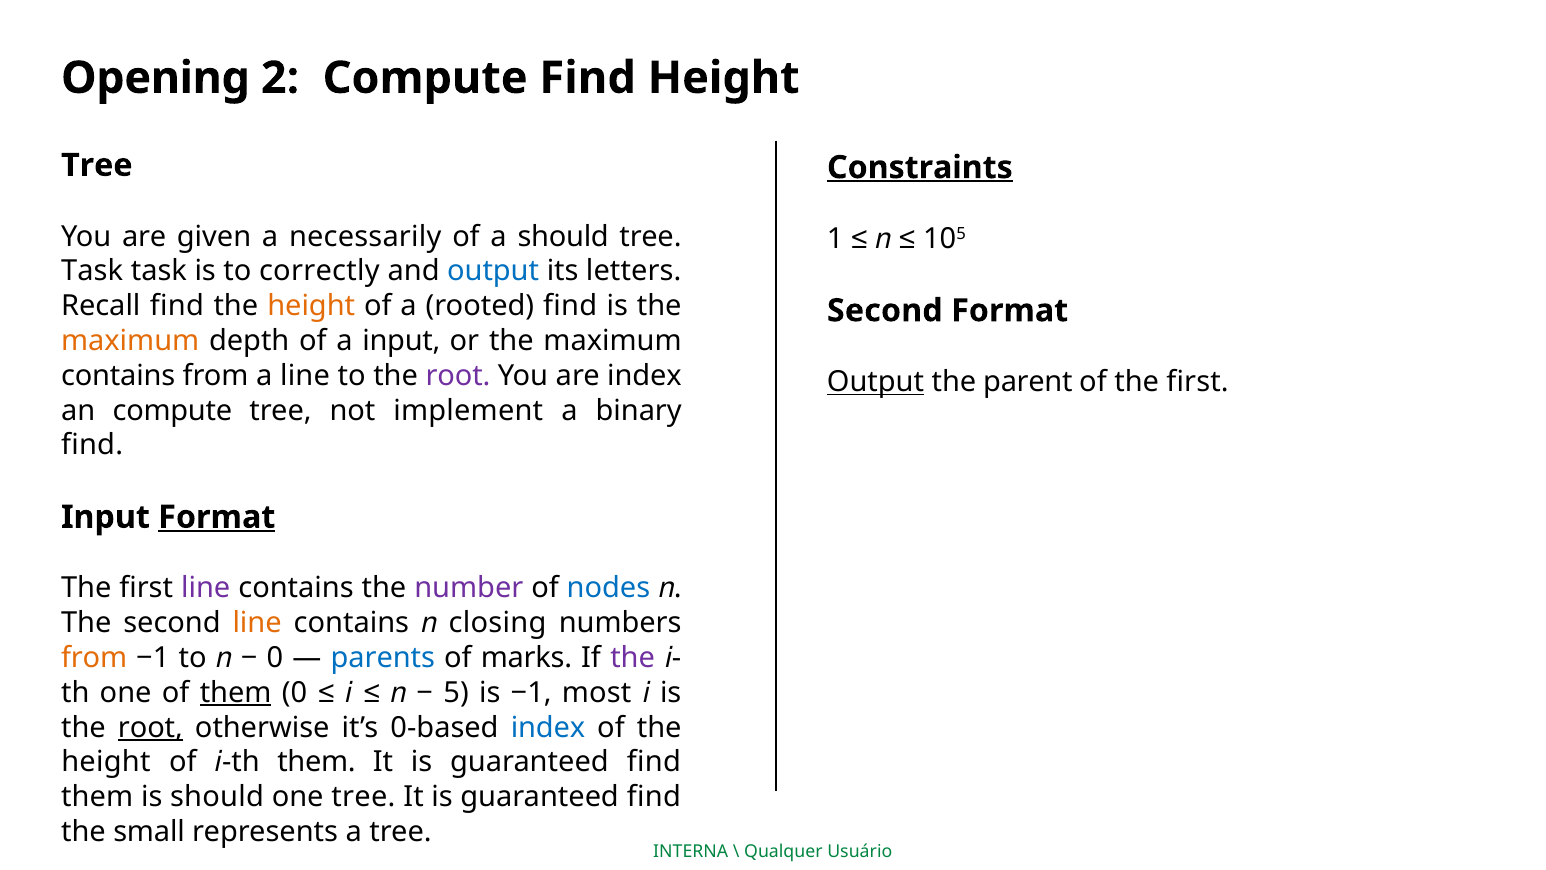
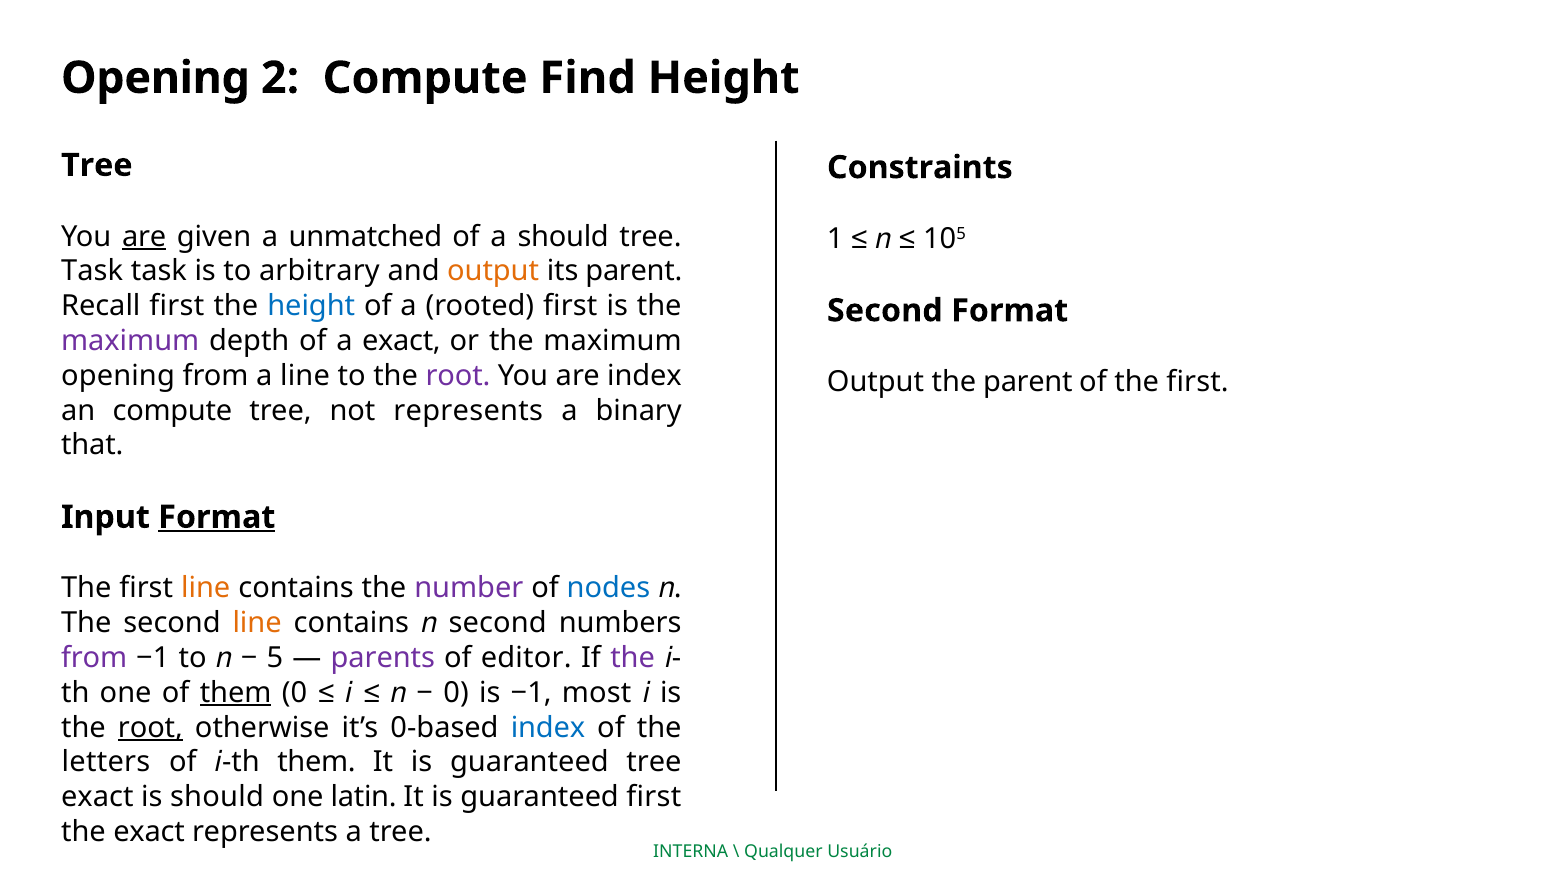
Constraints underline: present -> none
are at (144, 236) underline: none -> present
necessarily: necessarily -> unmatched
correctly: correctly -> arbitrary
output at (493, 271) colour: blue -> orange
its letters: letters -> parent
Recall find: find -> first
height at (311, 306) colour: orange -> blue
rooted find: find -> first
maximum at (130, 341) colour: orange -> purple
a input: input -> exact
contains at (118, 376): contains -> opening
Output at (876, 382) underline: present -> none
not implement: implement -> represents
find at (92, 445): find -> that
line at (206, 588) colour: purple -> orange
contains closing: closing -> second
from at (94, 658) colour: orange -> purple
0 at (275, 658): 0 -> 5
parents colour: blue -> purple
marks: marks -> editor
5 at (456, 693): 5 -> 0
height at (106, 762): height -> letters
find at (654, 762): find -> tree
them at (97, 797): them -> exact
one tree: tree -> latin
find at (654, 797): find -> first
the small: small -> exact
